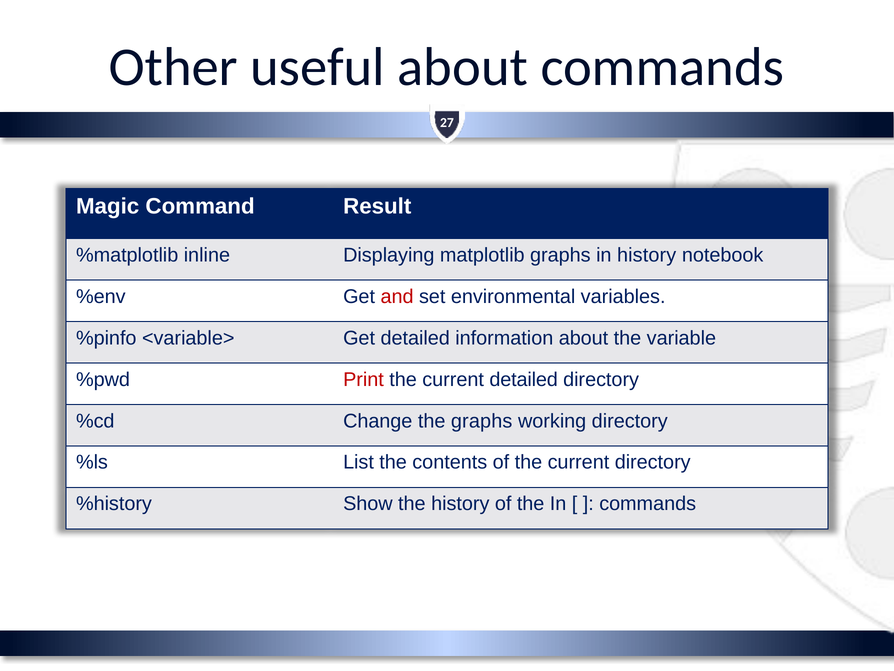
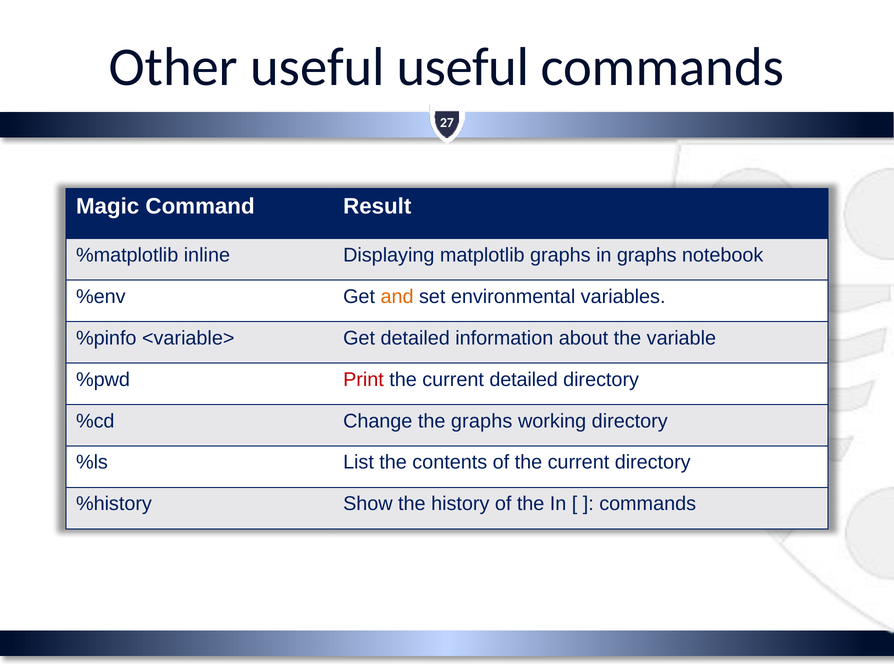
useful about: about -> useful
in history: history -> graphs
and colour: red -> orange
